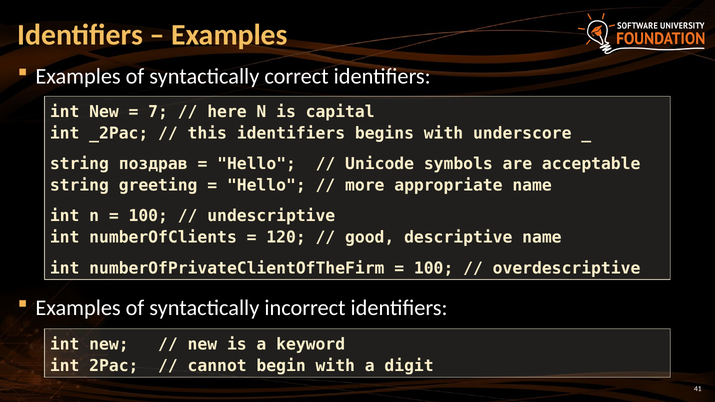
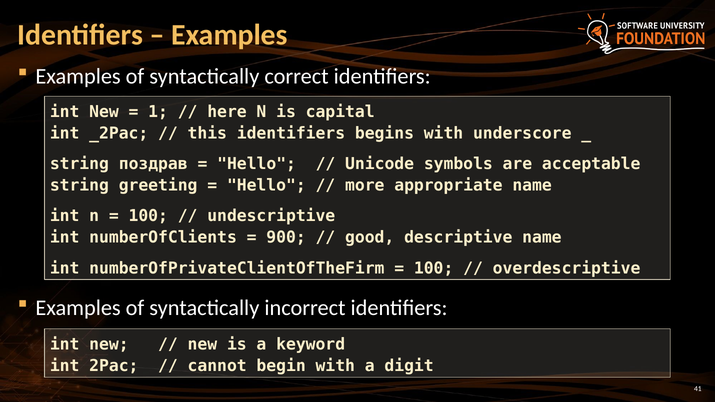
7: 7 -> 1
120: 120 -> 900
